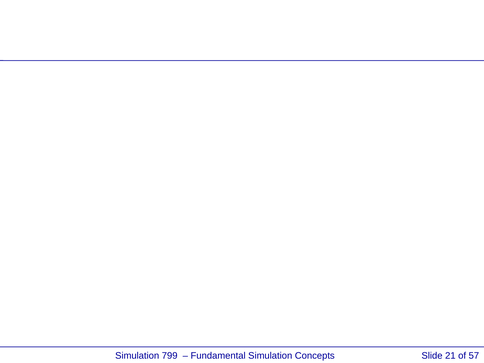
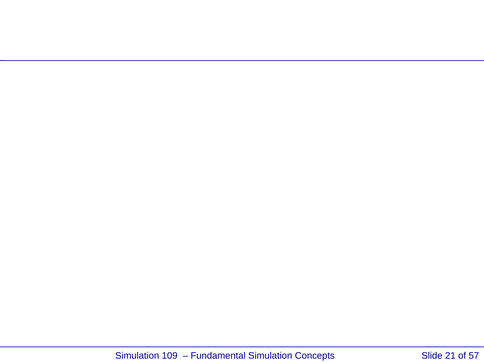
799: 799 -> 109
